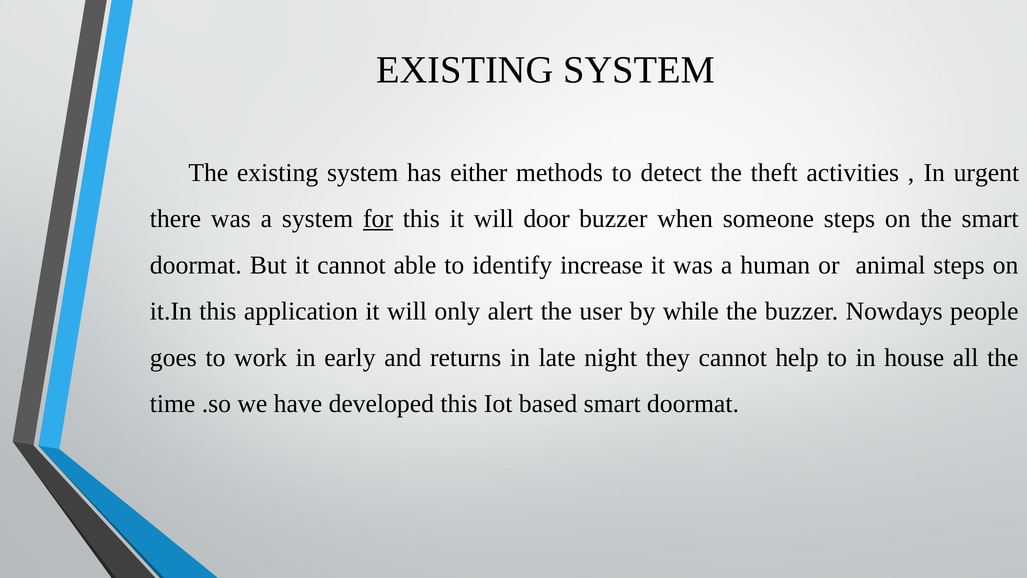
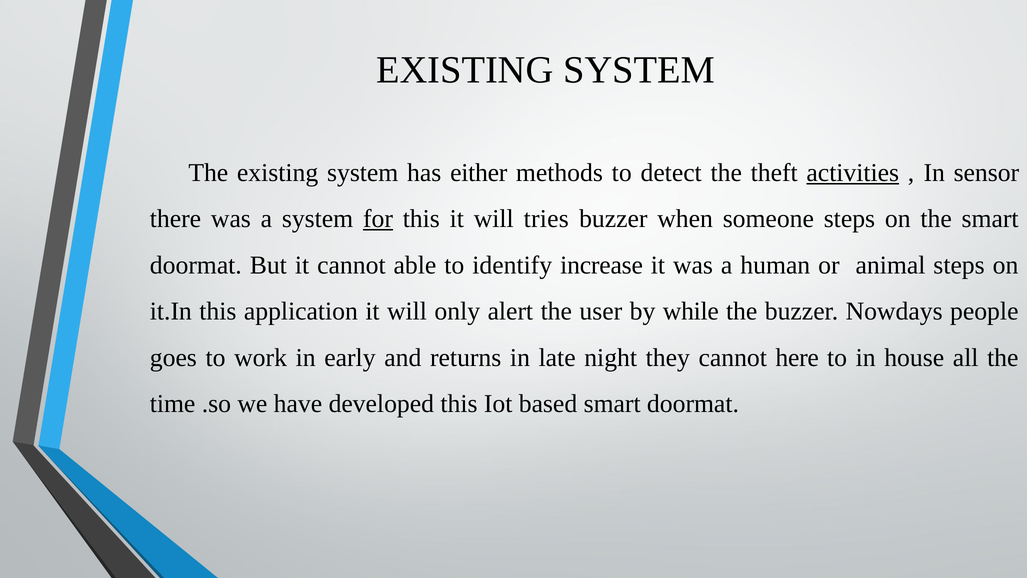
activities underline: none -> present
urgent: urgent -> sensor
door: door -> tries
help: help -> here
